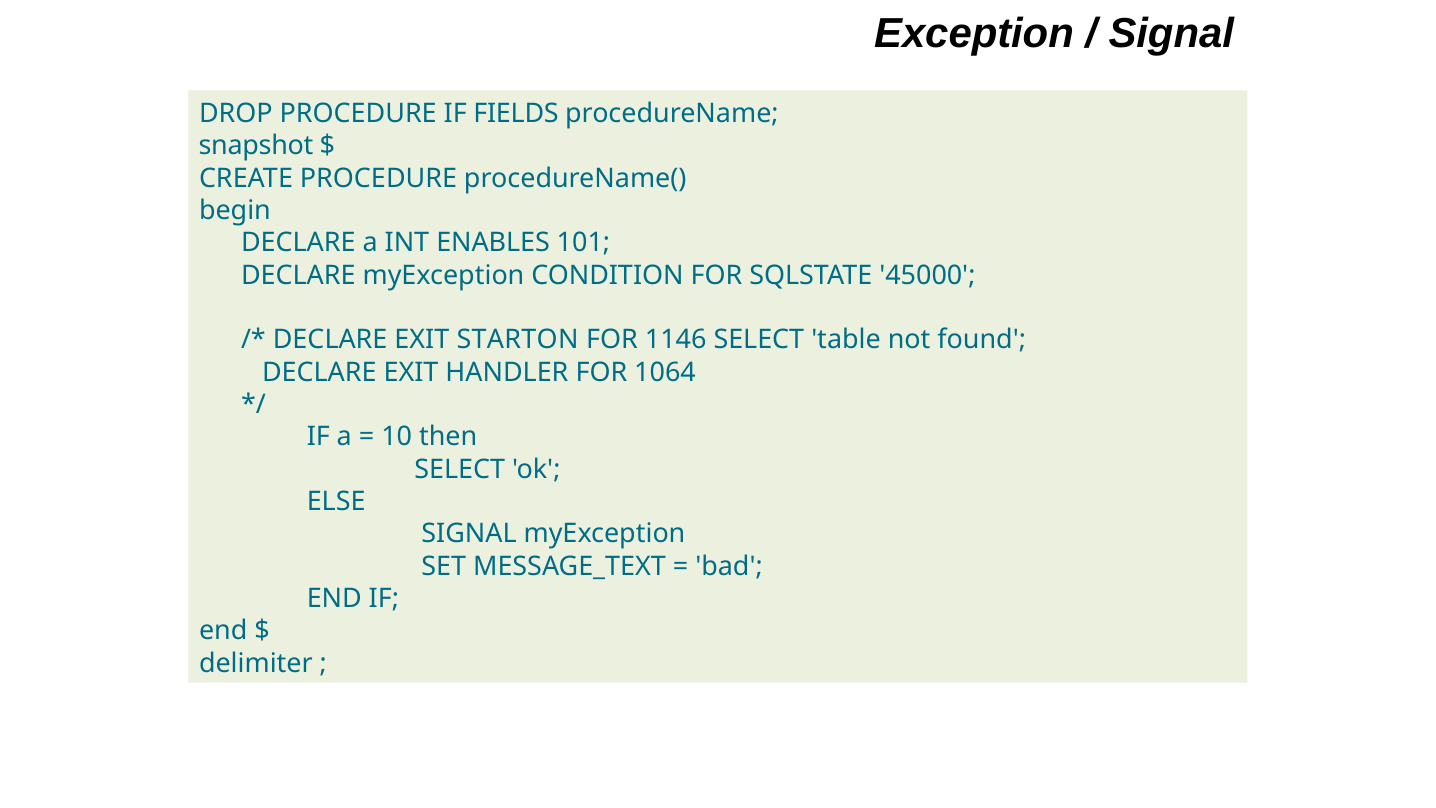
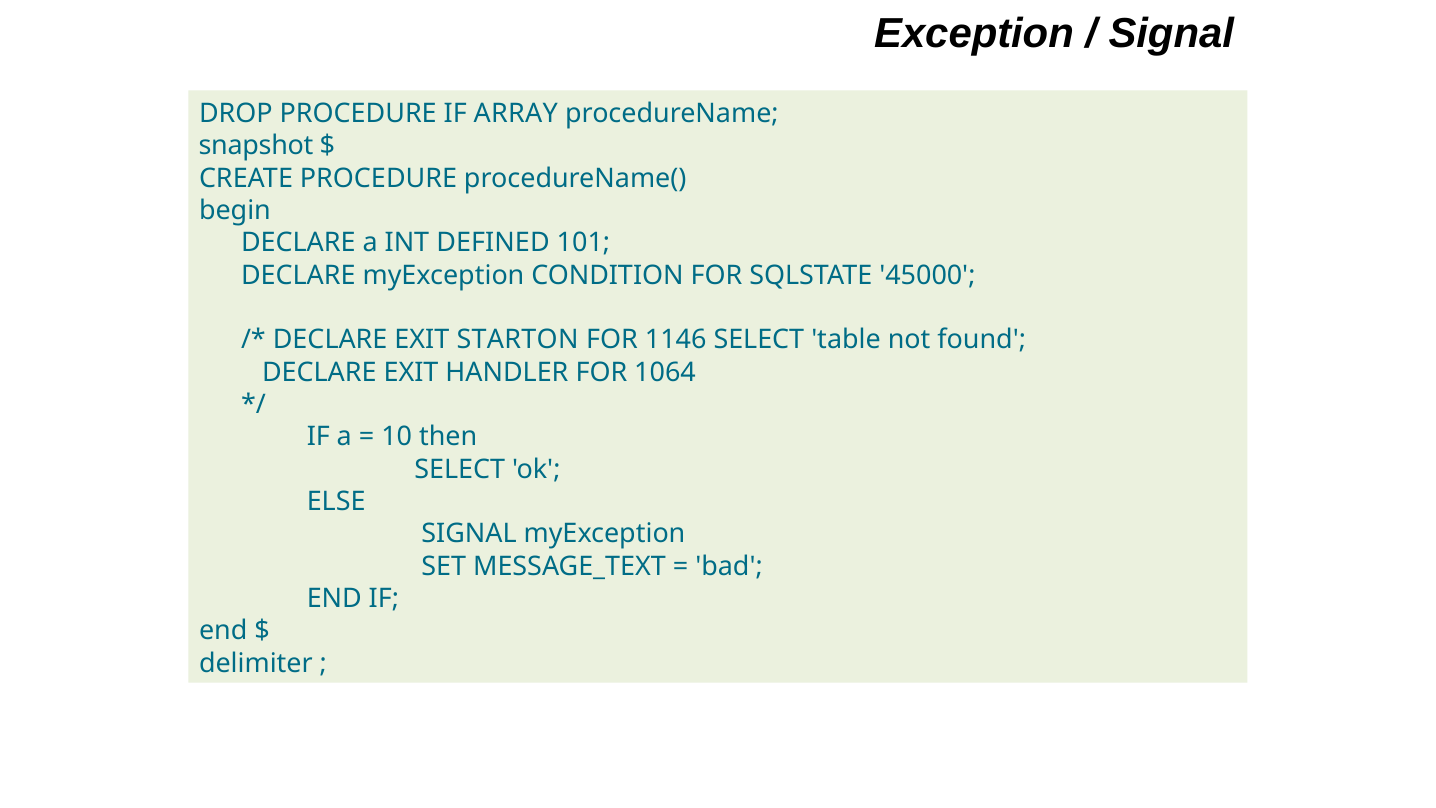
FIELDS: FIELDS -> ARRAY
ENABLES: ENABLES -> DEFINED
